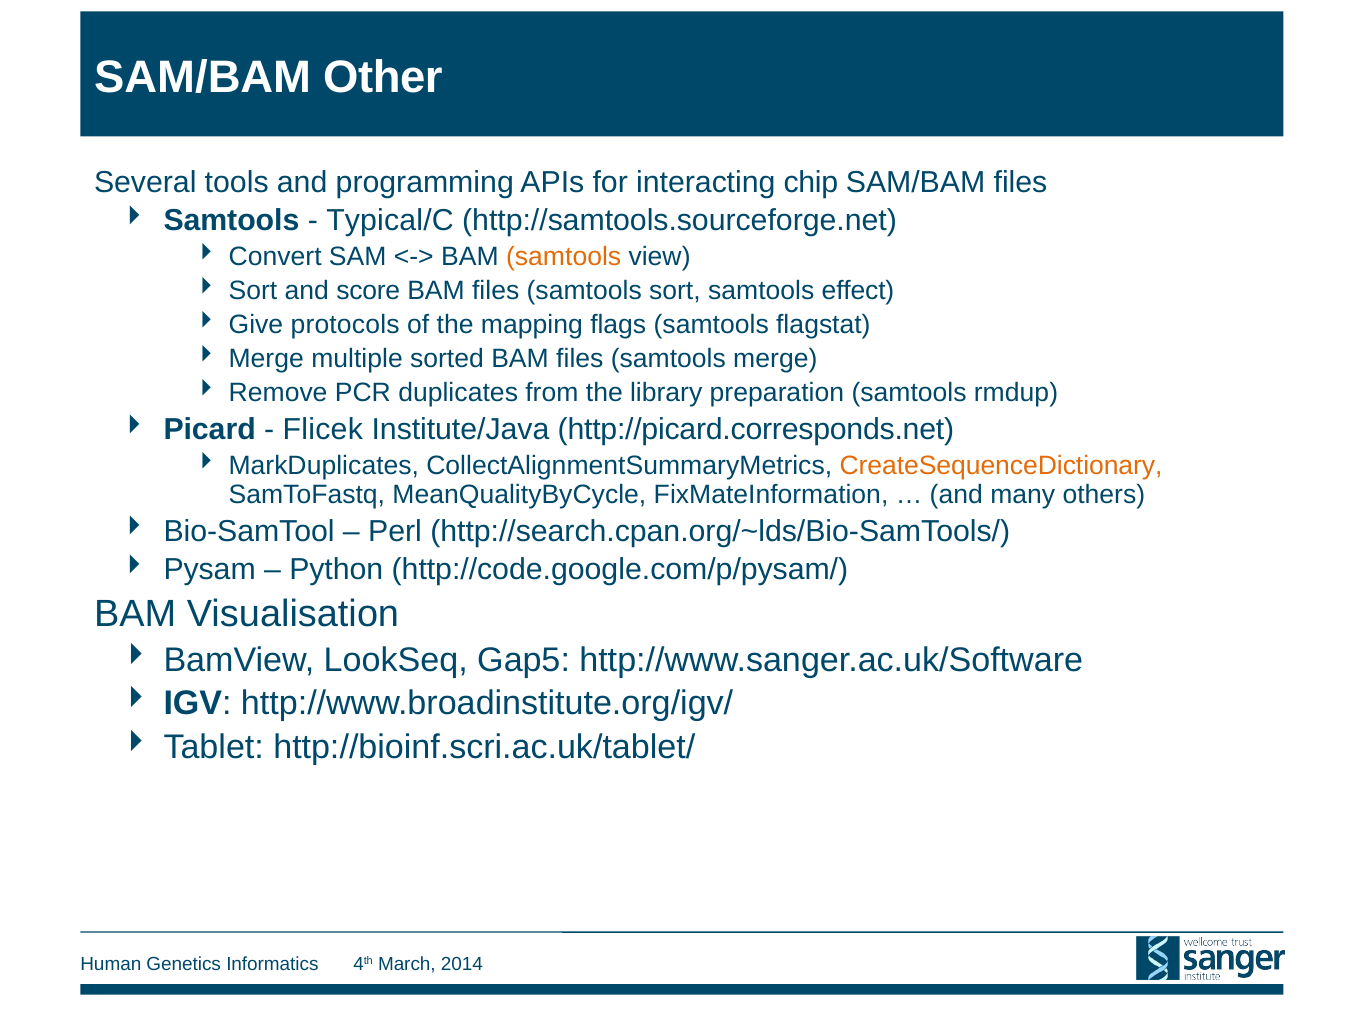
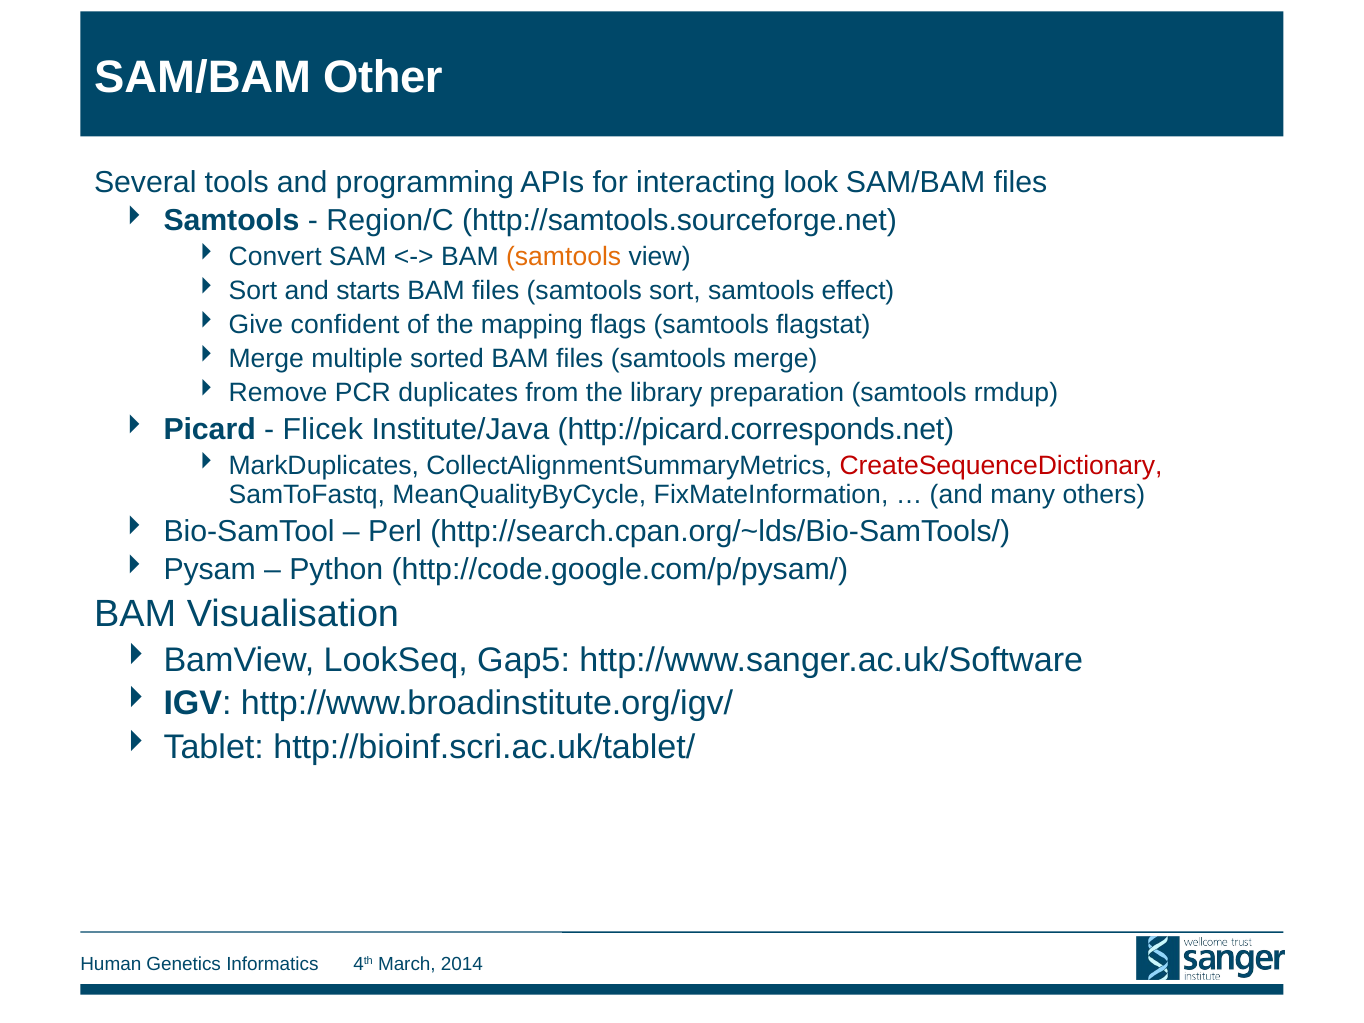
chip: chip -> look
Typical/C: Typical/C -> Region/C
score: score -> starts
protocols: protocols -> confident
CreateSequenceDictionary colour: orange -> red
